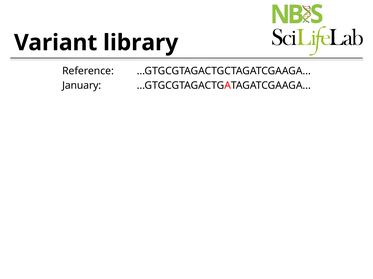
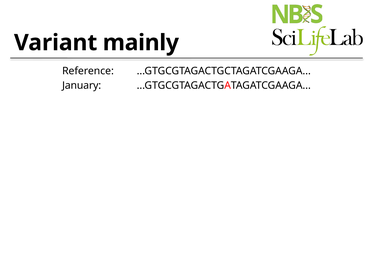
library: library -> mainly
